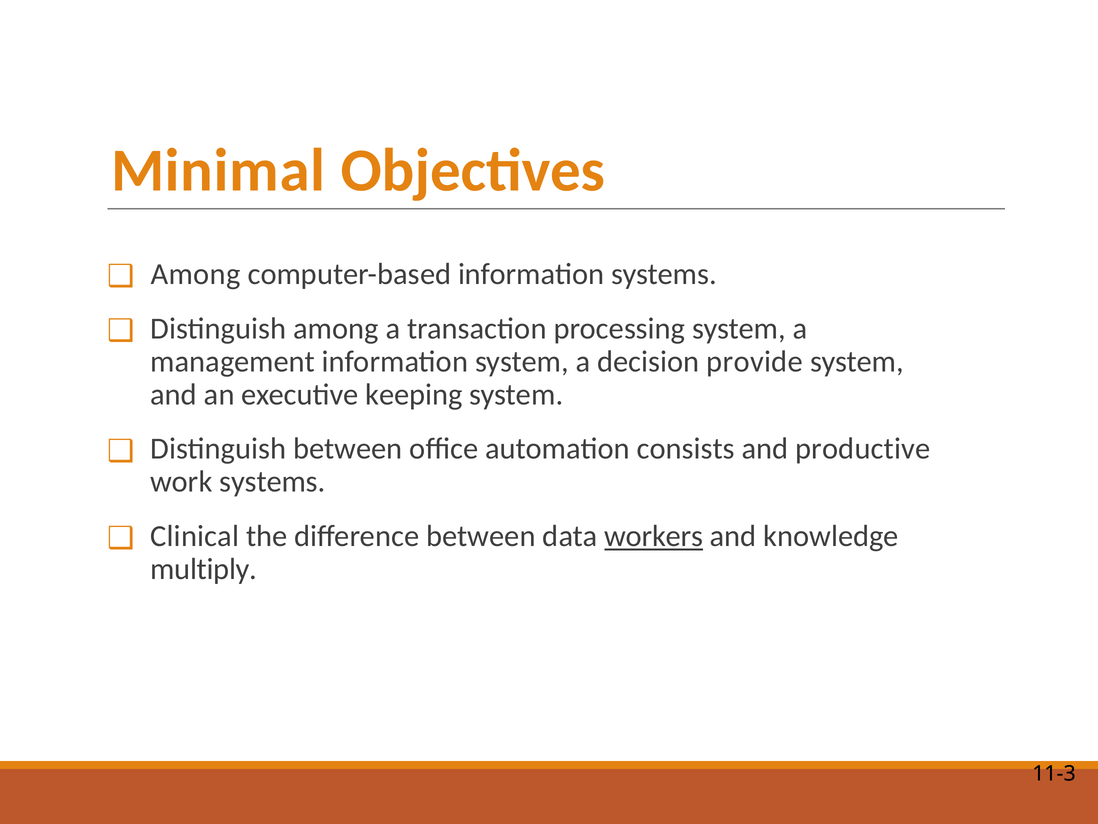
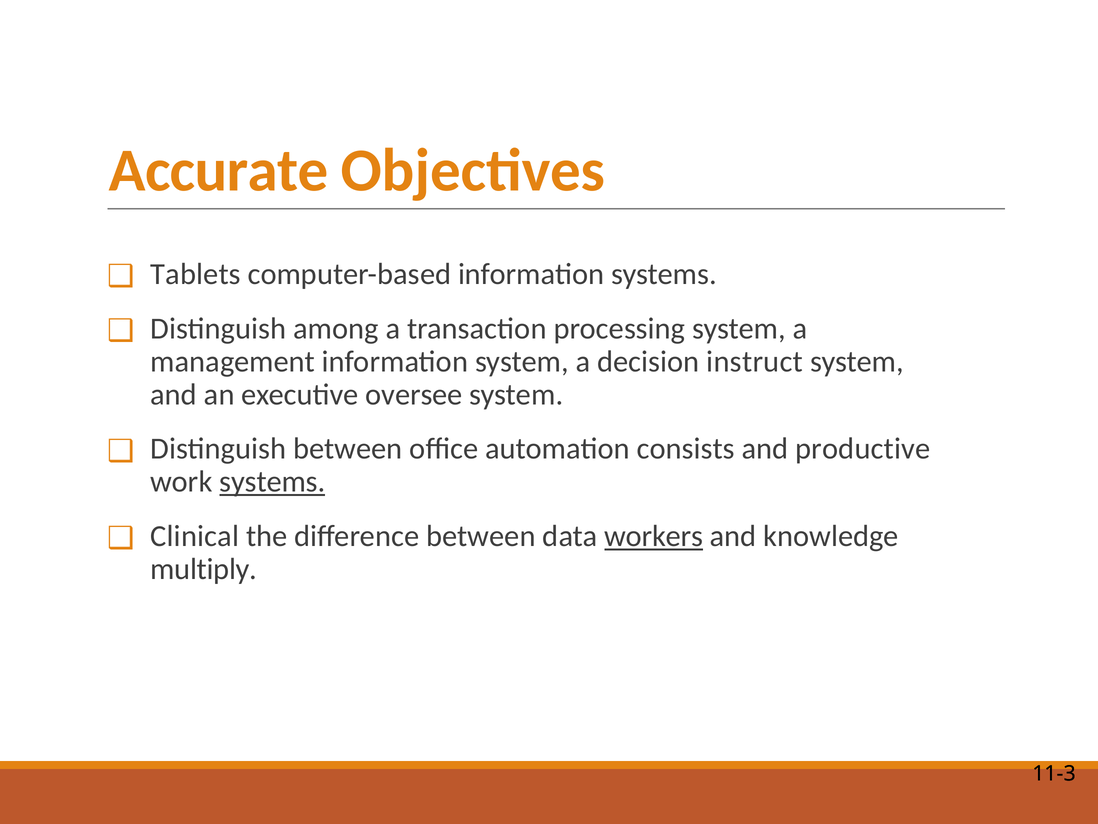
Minimal: Minimal -> Accurate
Among at (196, 274): Among -> Tablets
provide: provide -> instruct
keeping: keeping -> oversee
systems at (272, 482) underline: none -> present
